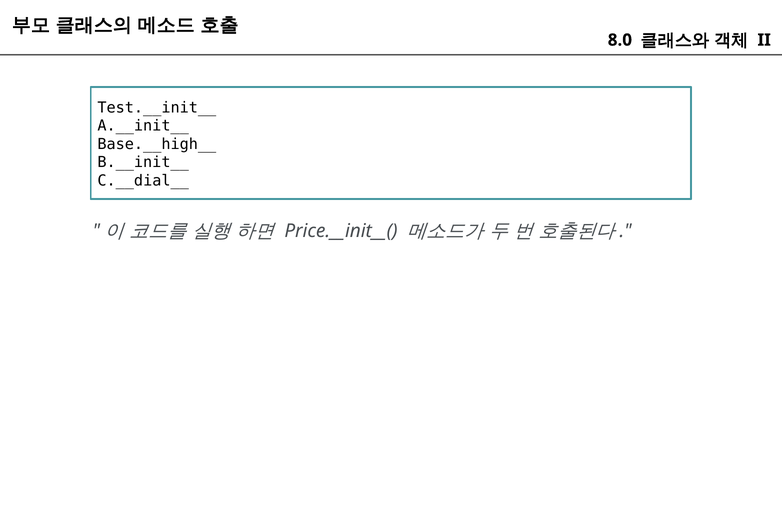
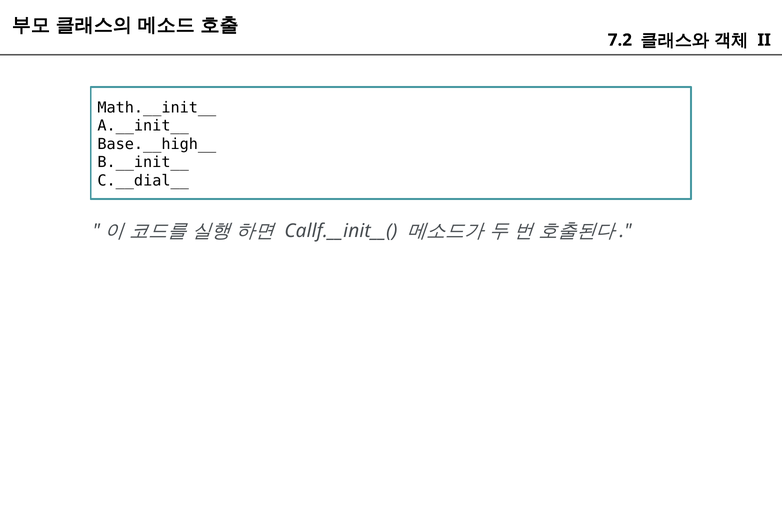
8.0: 8.0 -> 7.2
Test.__init__: Test.__init__ -> Math.__init__
Price.__init__(: Price.__init__( -> Callf.__init__(
